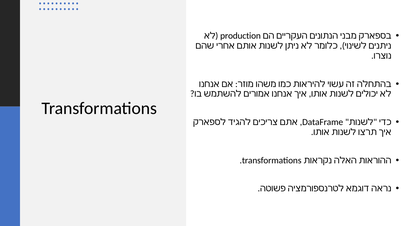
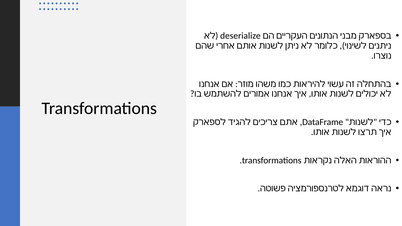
production: production -> deserialize
